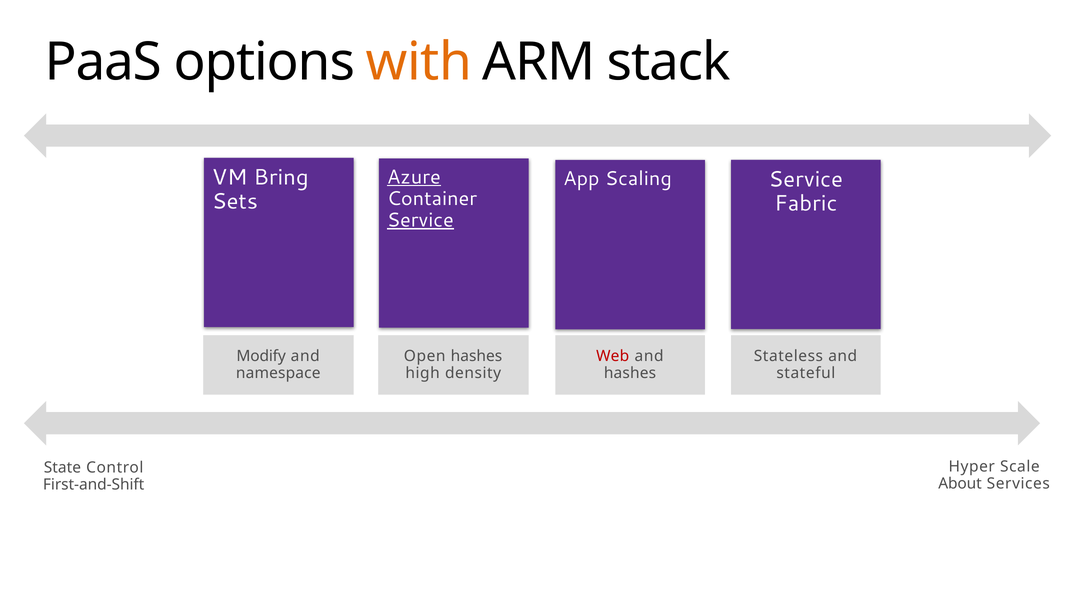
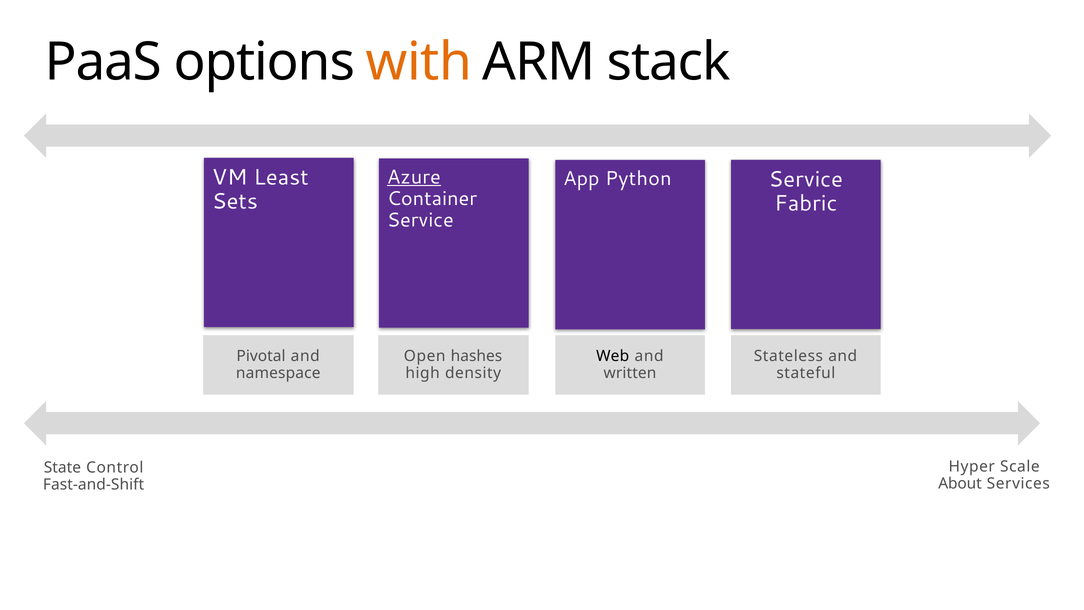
Bring: Bring -> Least
Scaling: Scaling -> Python
Service at (420, 220) underline: present -> none
Modify: Modify -> Pivotal
Web colour: red -> black
hashes at (630, 373): hashes -> written
First-and-Shift: First-and-Shift -> Fast-and-Shift
